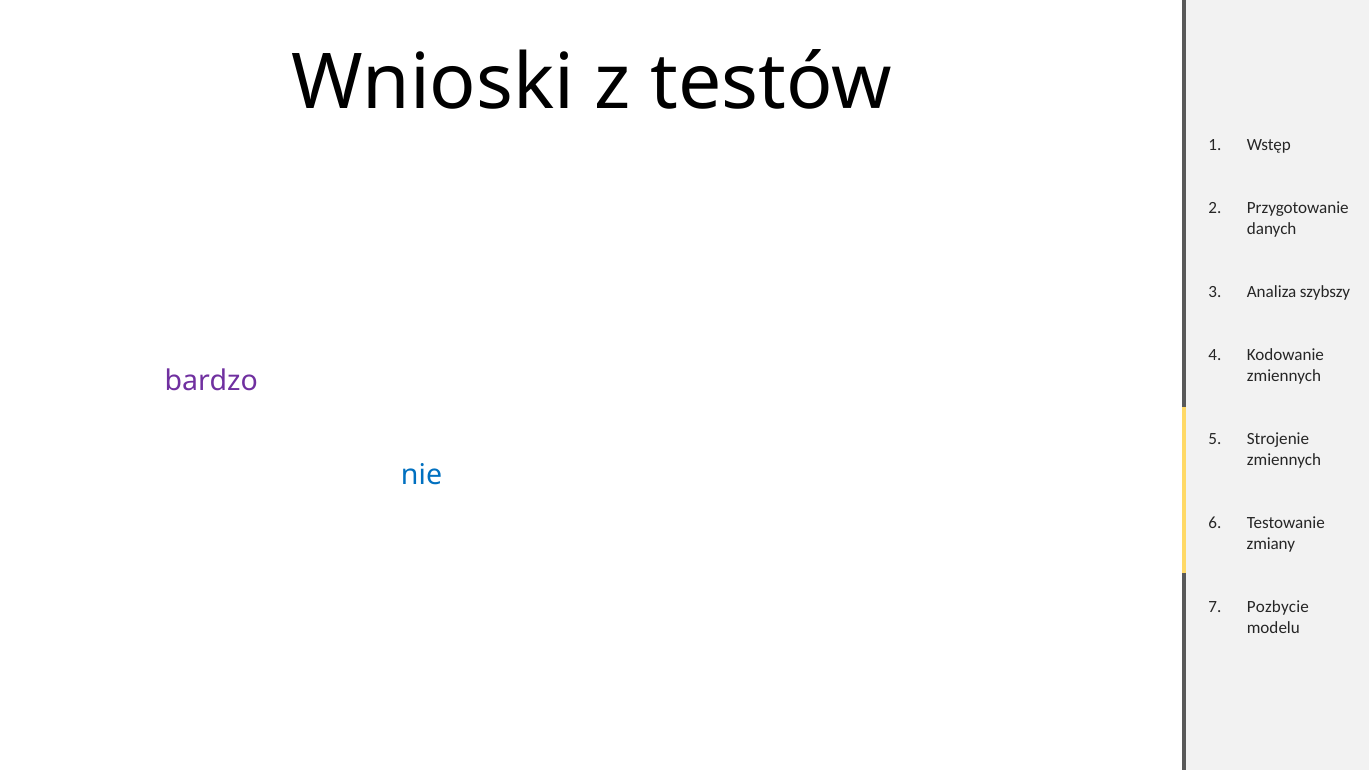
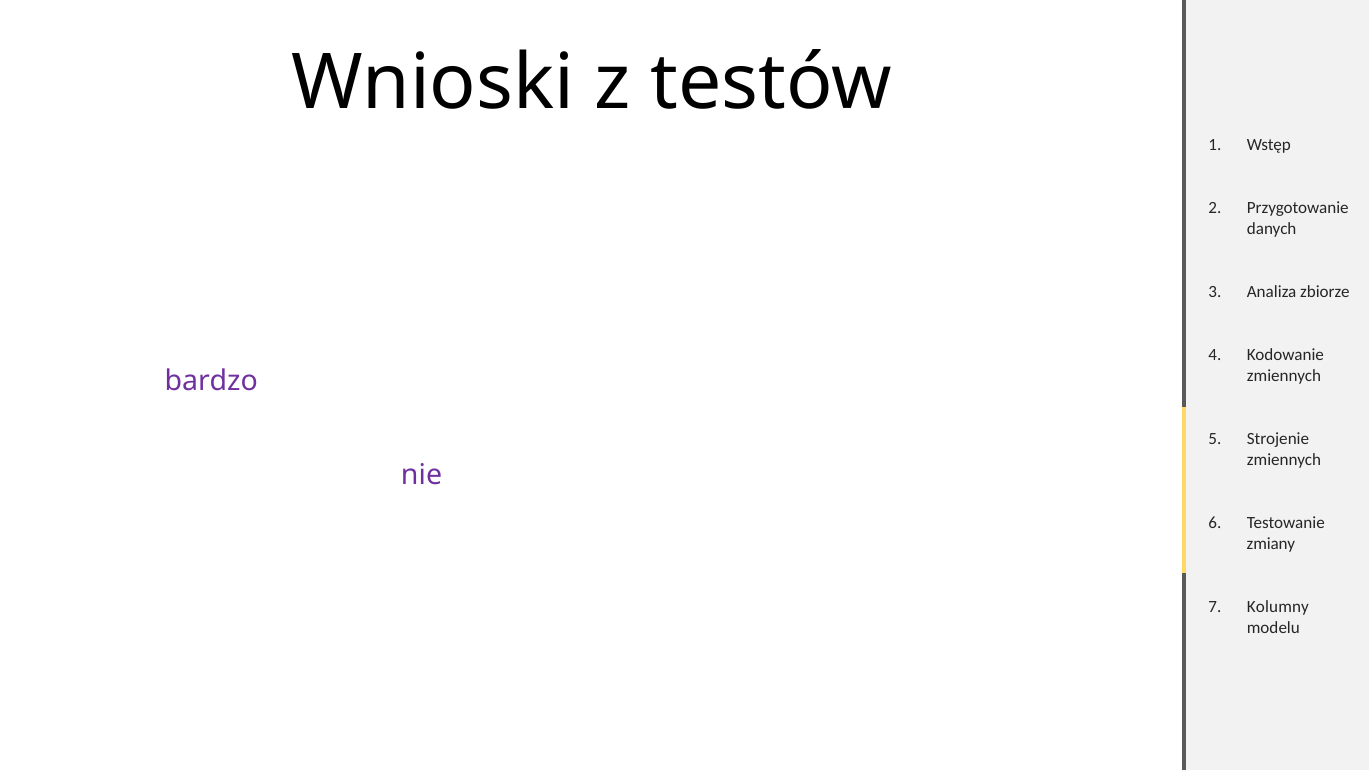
Analiza szybszy: szybszy -> zbiorze
nie colour: blue -> purple
Pozbycie: Pozbycie -> Kolumny
